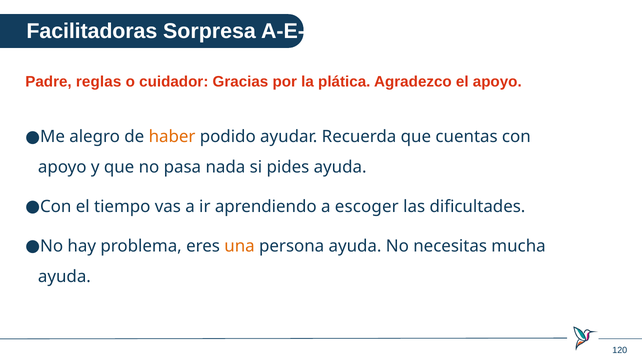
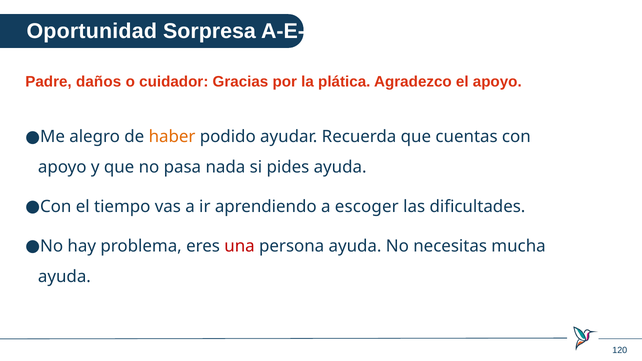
Facilitadoras: Facilitadoras -> Oportunidad
reglas: reglas -> daños
una colour: orange -> red
